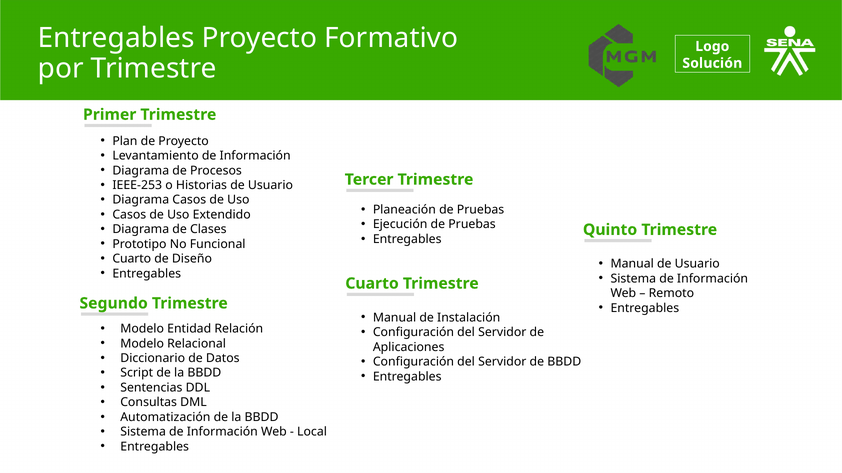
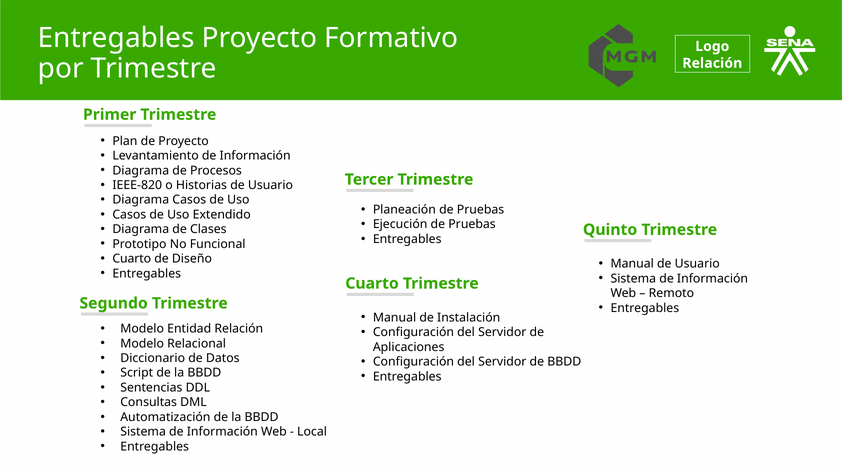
Solución at (712, 63): Solución -> Relación
IEEE-253: IEEE-253 -> IEEE-820
